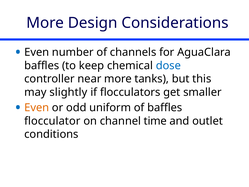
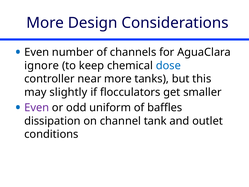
baffles at (42, 66): baffles -> ignore
Even at (37, 108) colour: orange -> purple
flocculator: flocculator -> dissipation
time: time -> tank
